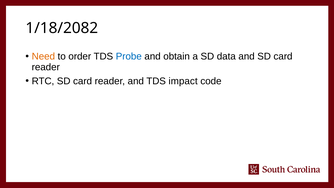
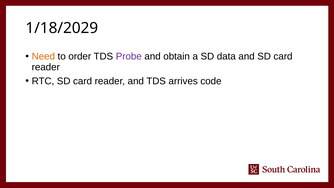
1/18/2082: 1/18/2082 -> 1/18/2029
Probe colour: blue -> purple
impact: impact -> arrives
